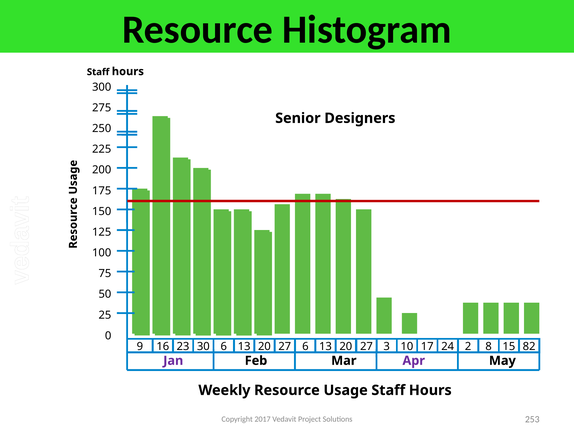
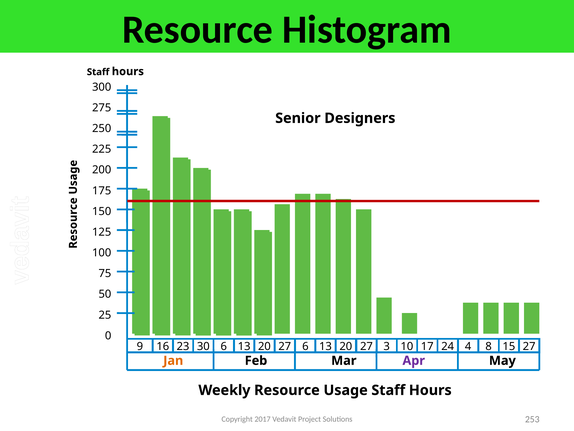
2: 2 -> 4
15 82: 82 -> 27
Jan colour: purple -> orange
